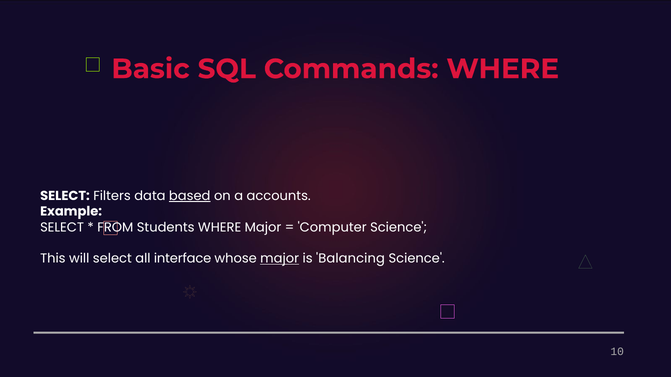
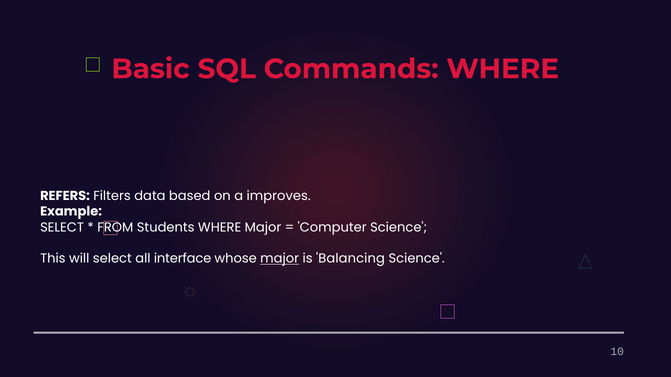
SELECT at (65, 196): SELECT -> REFERS
based underline: present -> none
accounts: accounts -> improves
